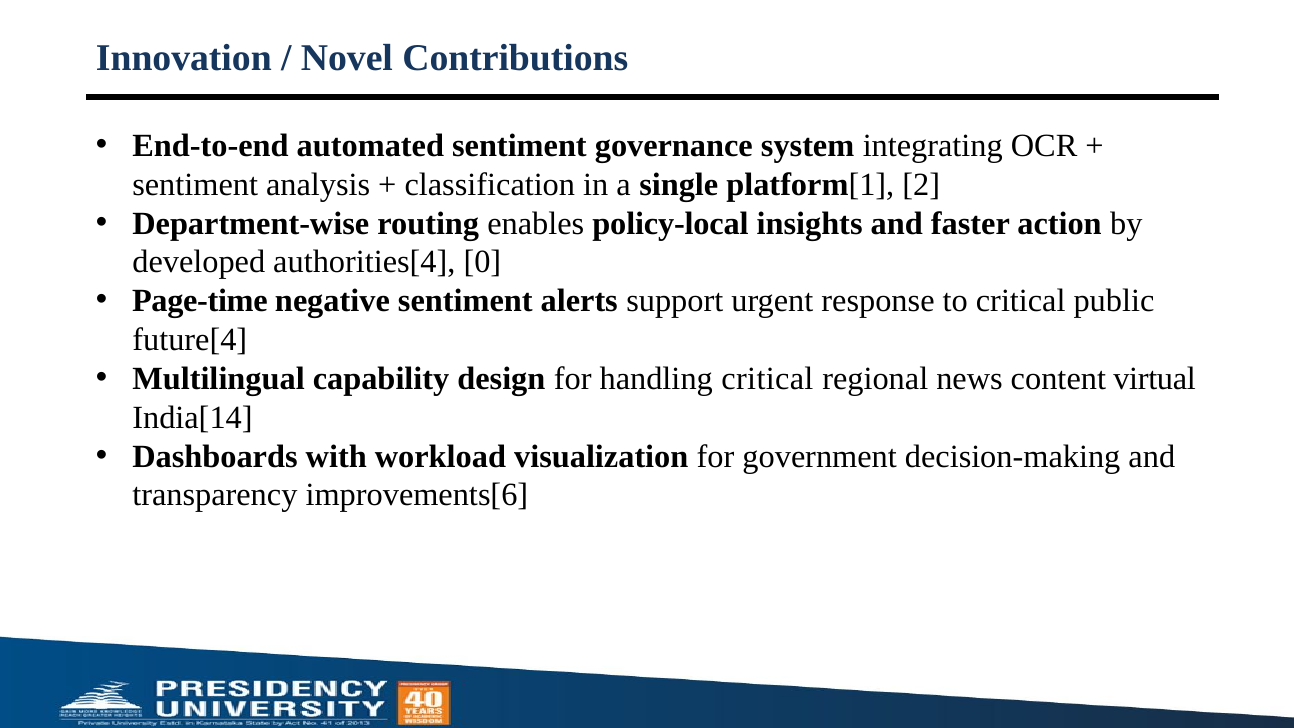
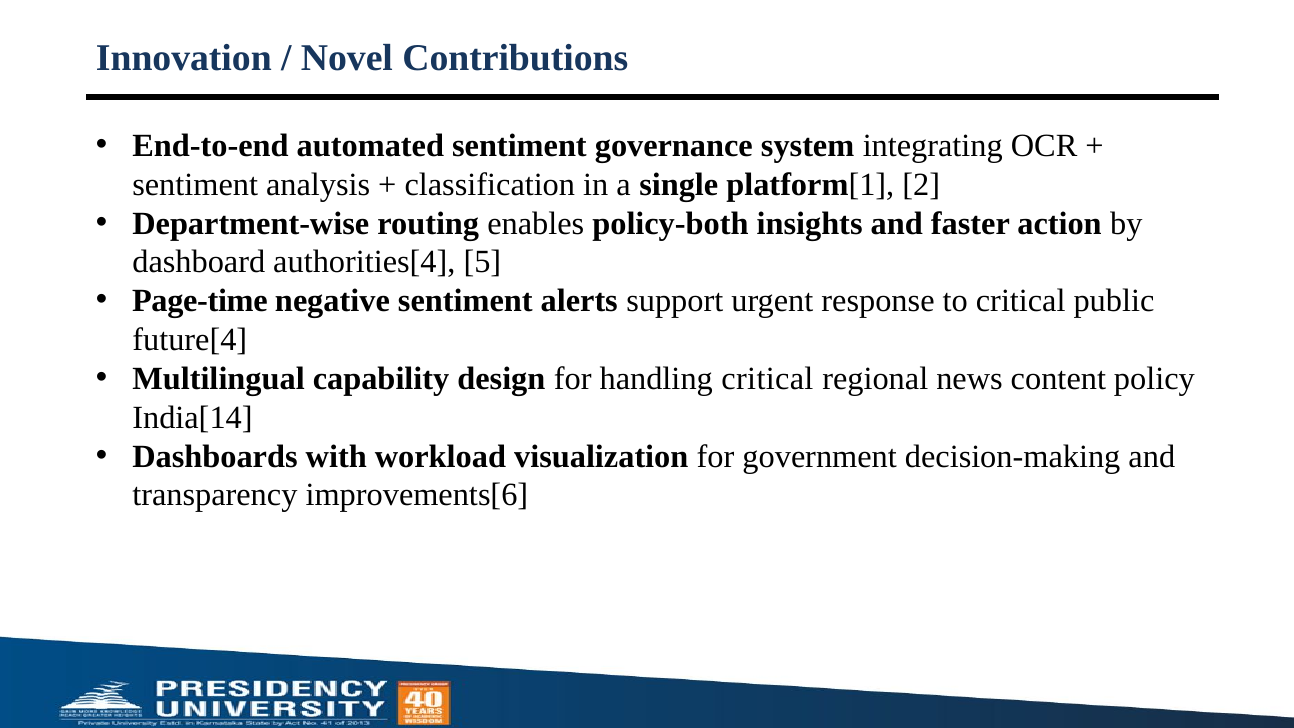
policy-local: policy-local -> policy-both
developed: developed -> dashboard
0: 0 -> 5
virtual: virtual -> policy
